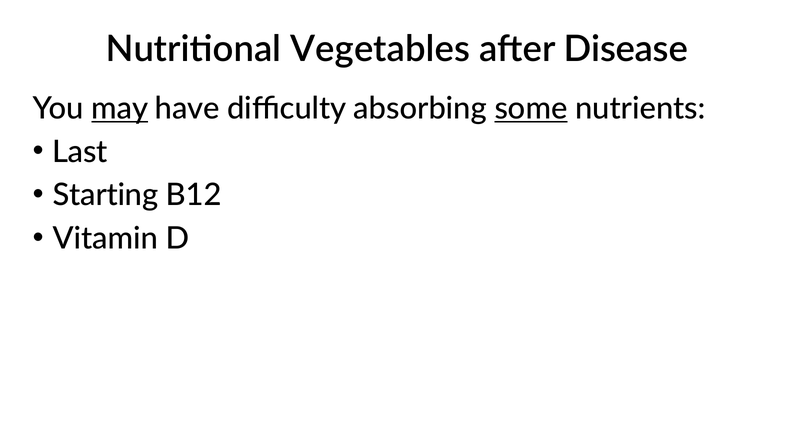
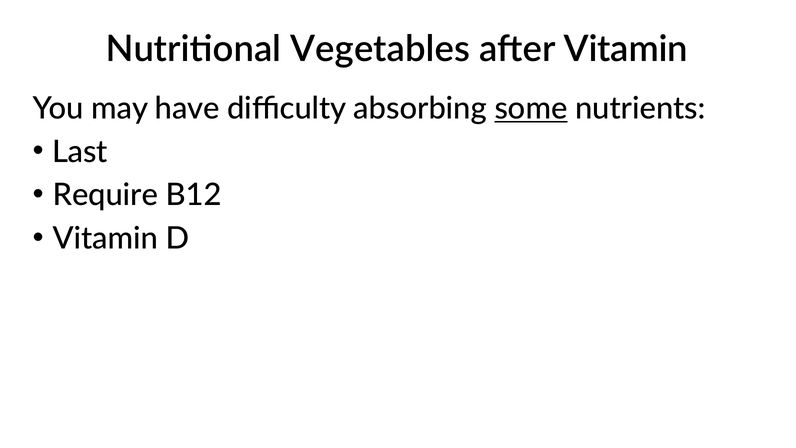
after Disease: Disease -> Vitamin
may underline: present -> none
Starting: Starting -> Require
